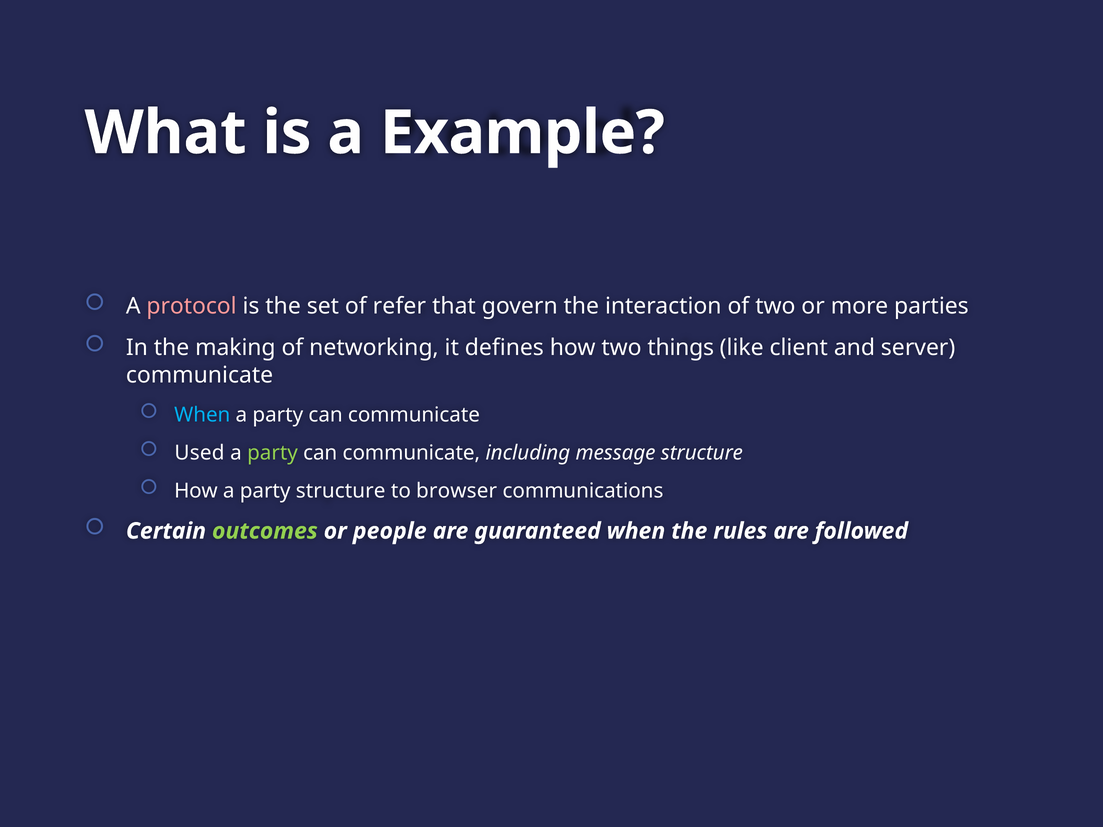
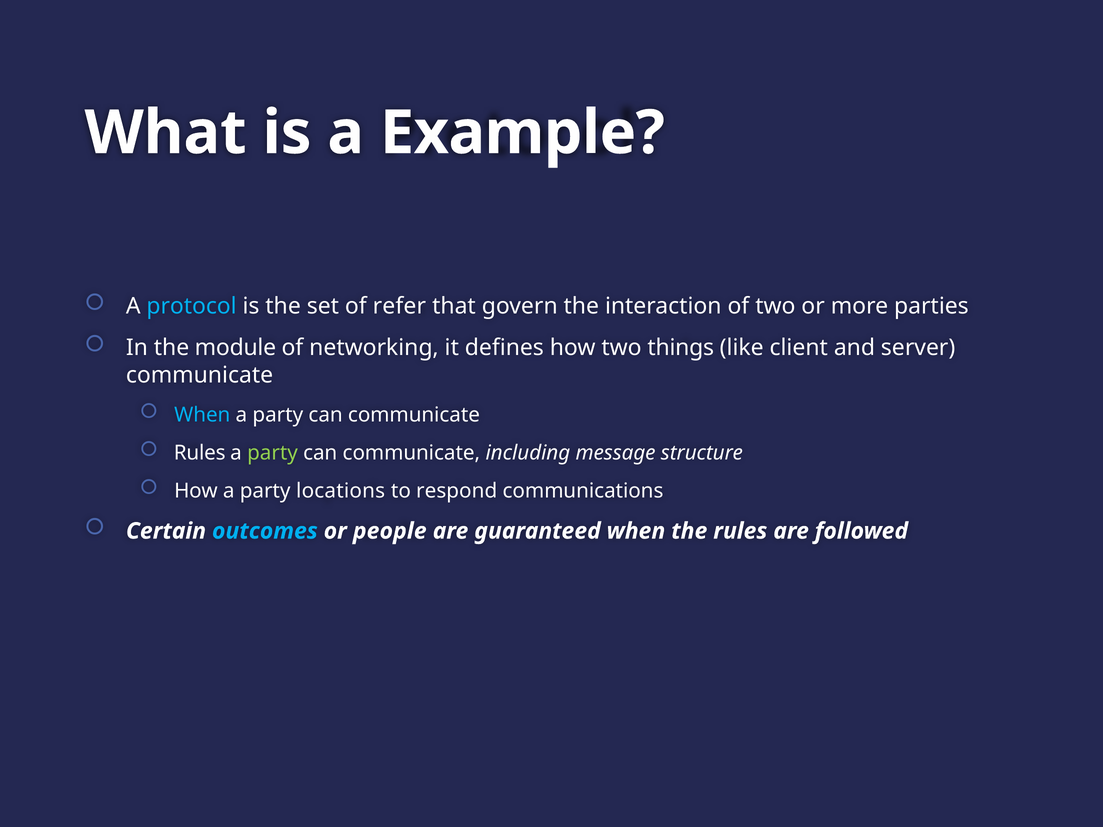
protocol colour: pink -> light blue
making: making -> module
Used at (199, 453): Used -> Rules
party structure: structure -> locations
browser: browser -> respond
outcomes colour: light green -> light blue
